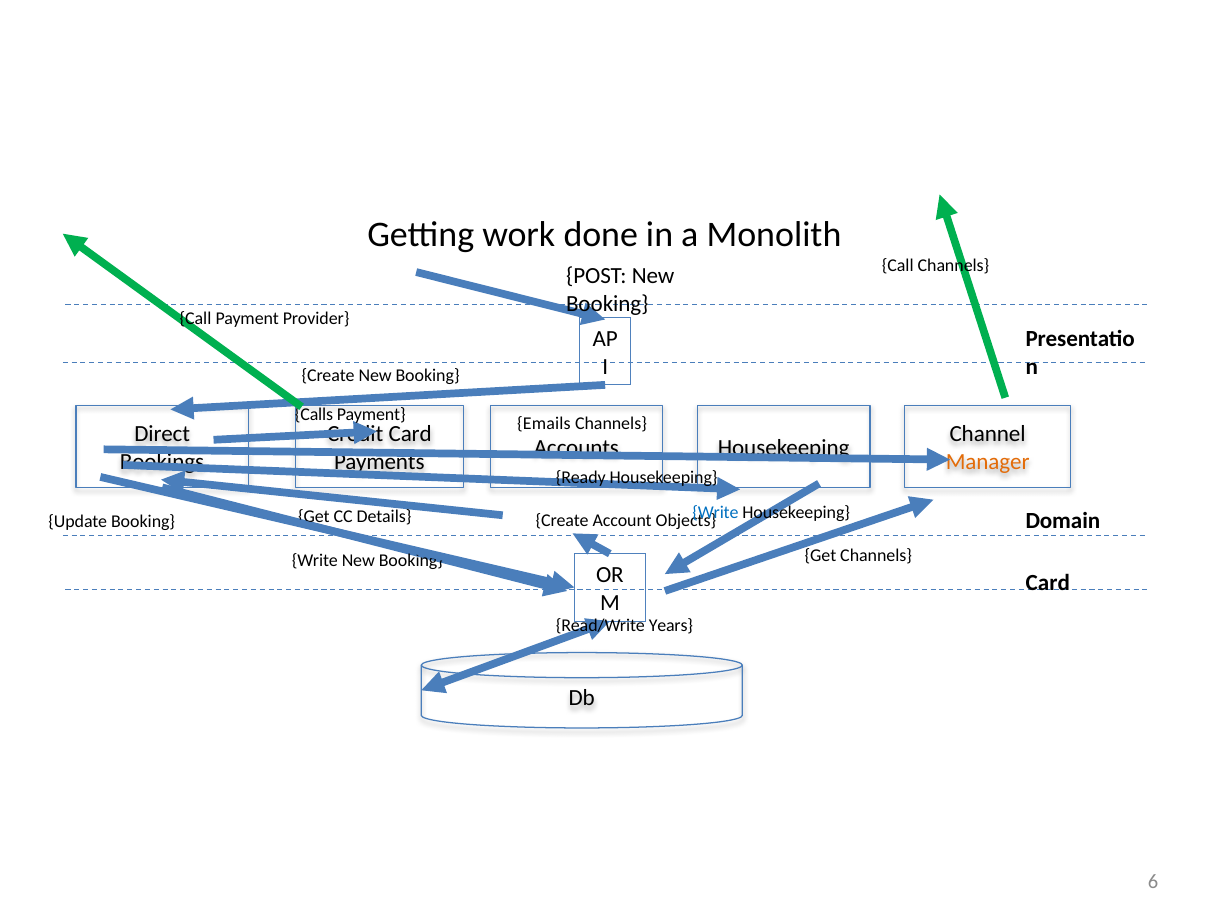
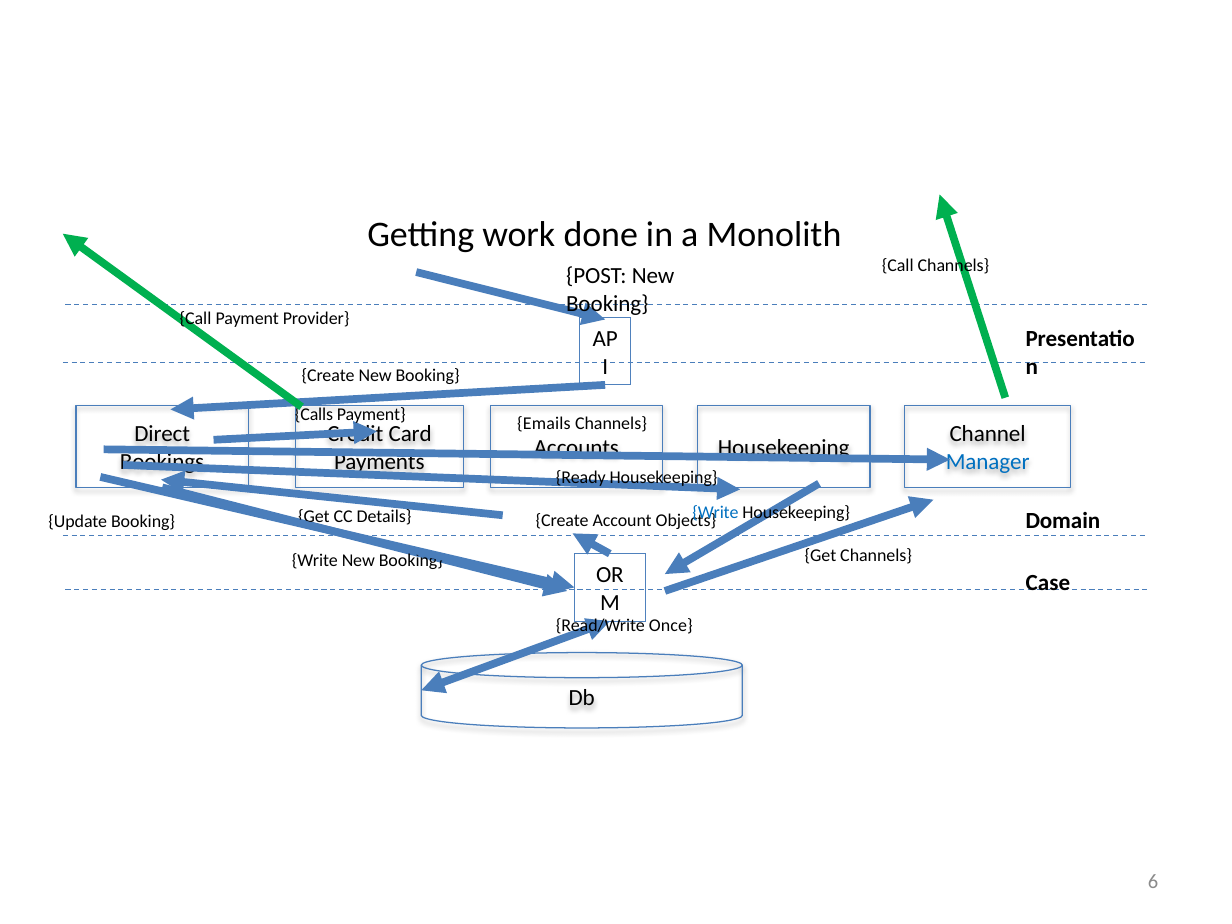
Manager colour: orange -> blue
Card at (1048, 583): Card -> Case
Years: Years -> Once
